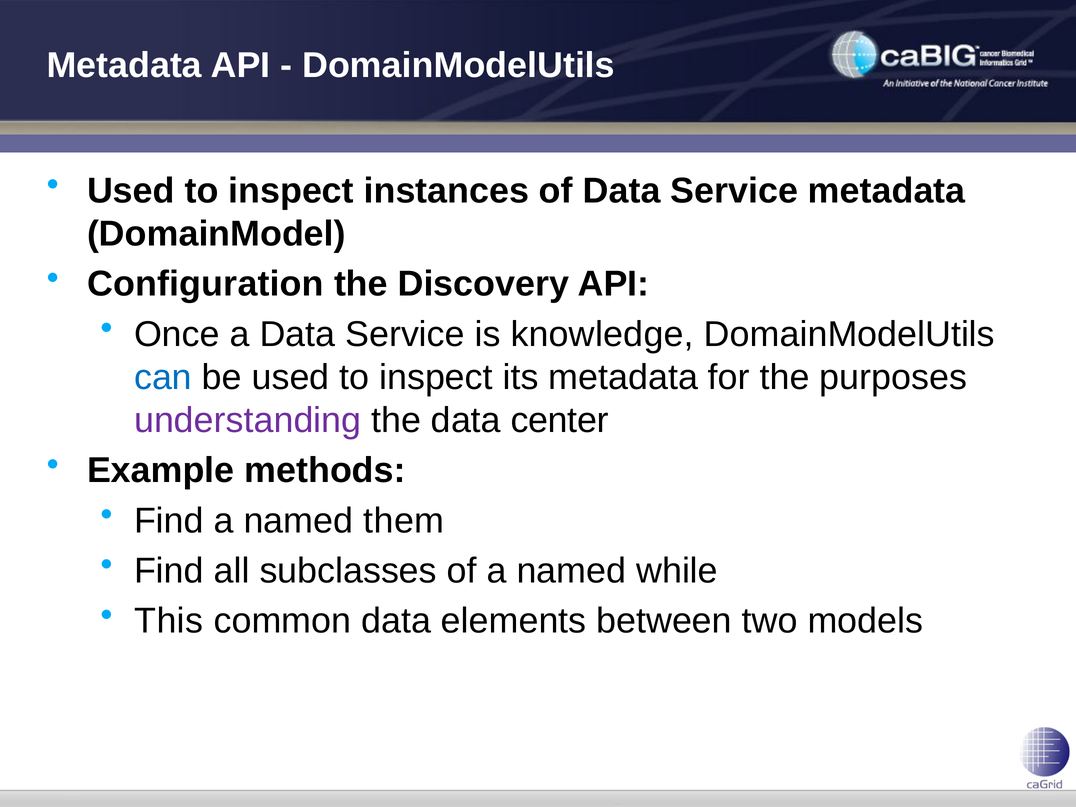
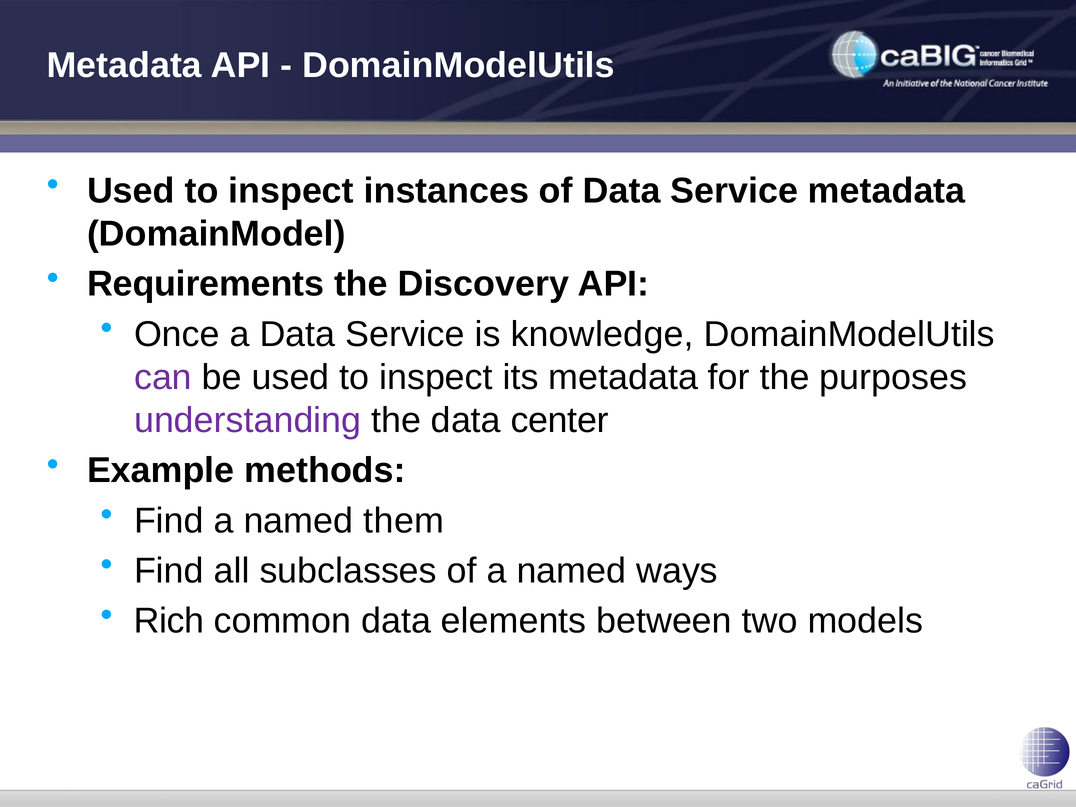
Configuration: Configuration -> Requirements
can colour: blue -> purple
while: while -> ways
This: This -> Rich
